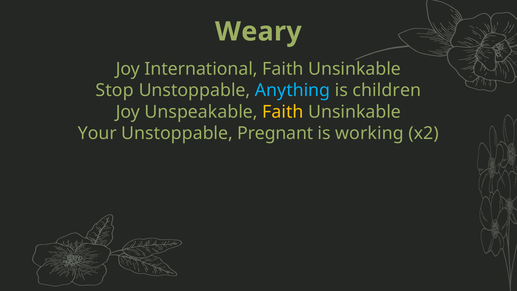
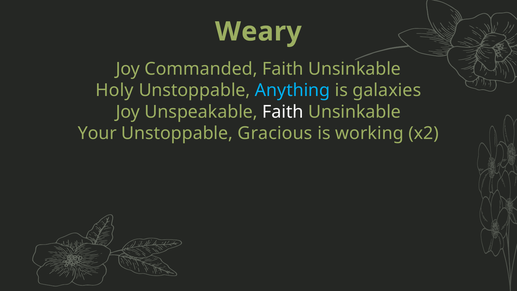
International: International -> Commanded
Stop: Stop -> Holy
children: children -> galaxies
Faith at (283, 112) colour: yellow -> white
Pregnant: Pregnant -> Gracious
